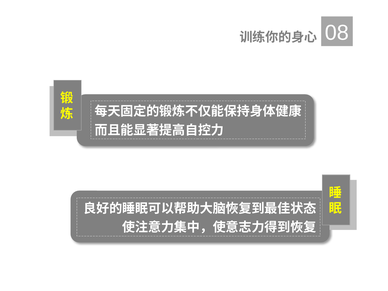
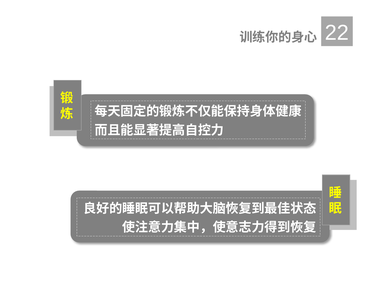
08: 08 -> 22
